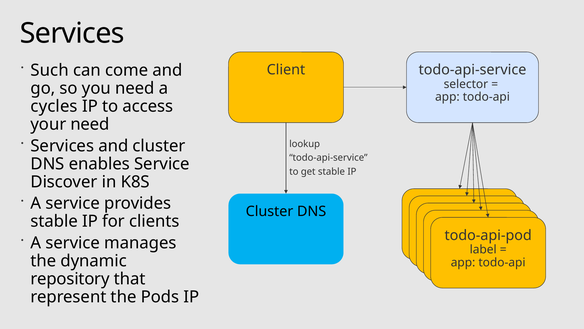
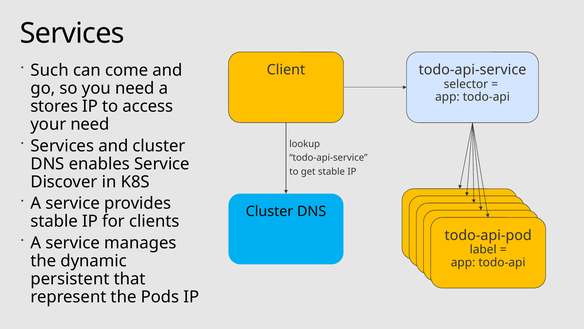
cycles: cycles -> stores
repository: repository -> persistent
